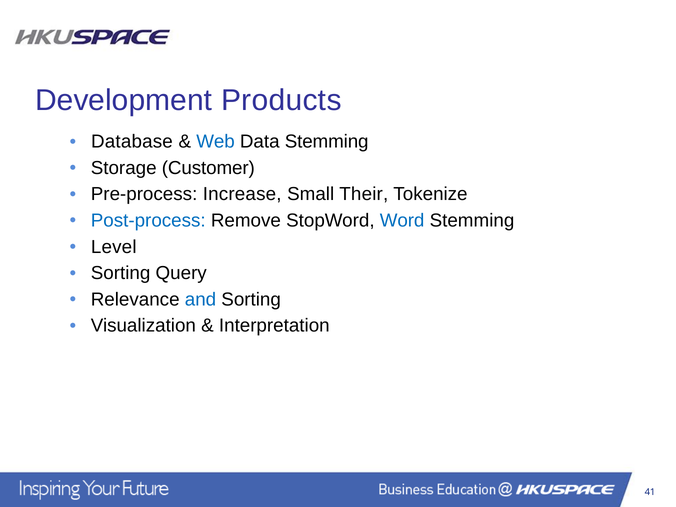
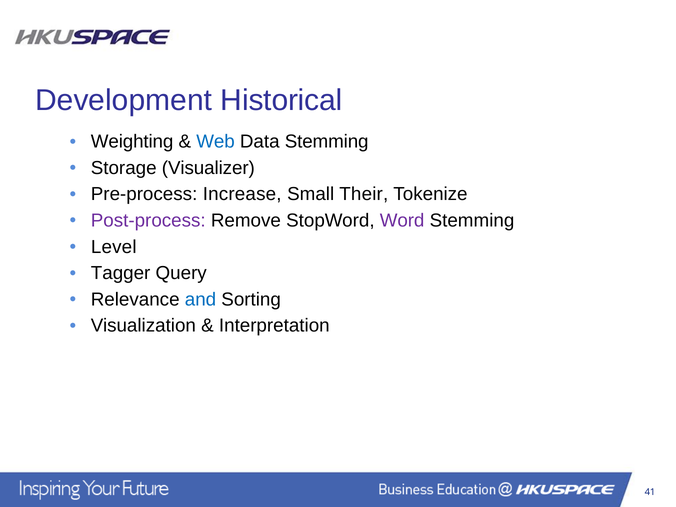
Products: Products -> Historical
Database: Database -> Weighting
Customer: Customer -> Visualizer
Post-process colour: blue -> purple
Word colour: blue -> purple
Sorting at (121, 273): Sorting -> Tagger
